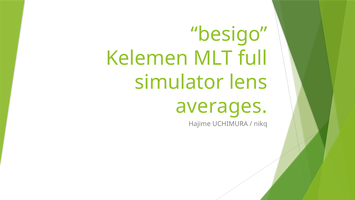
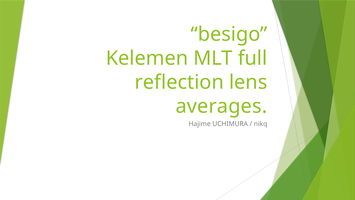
simulator: simulator -> reflection
